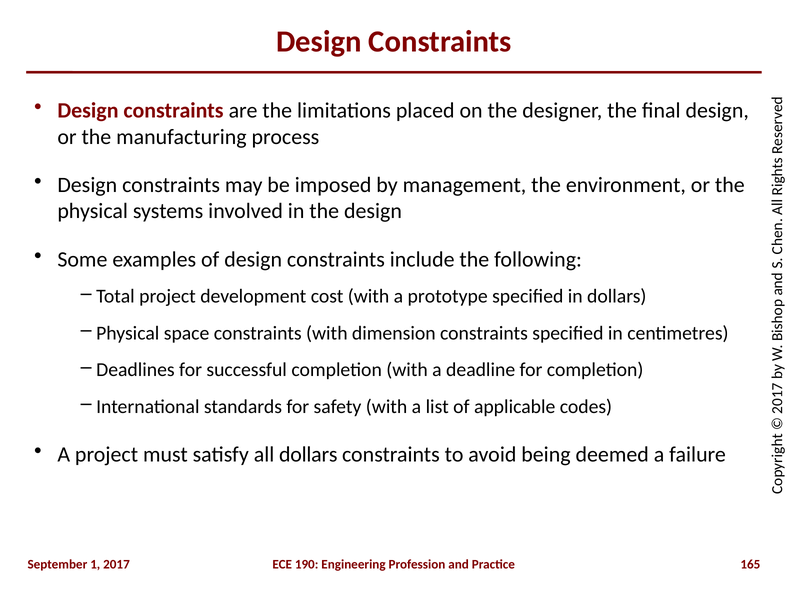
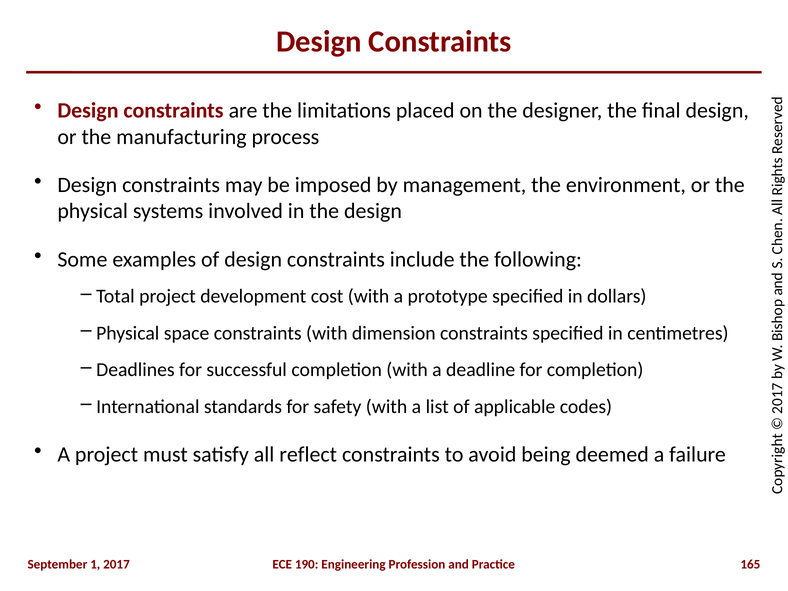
all dollars: dollars -> reflect
